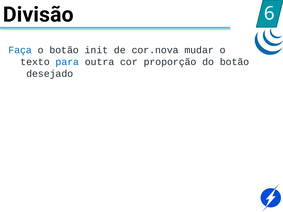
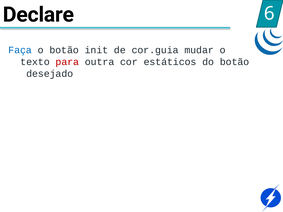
Divisão: Divisão -> Declare
cor.nova: cor.nova -> cor.guia
para colour: blue -> red
proporção: proporção -> estáticos
